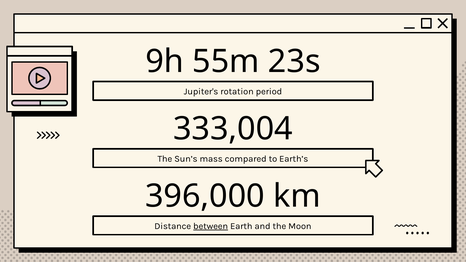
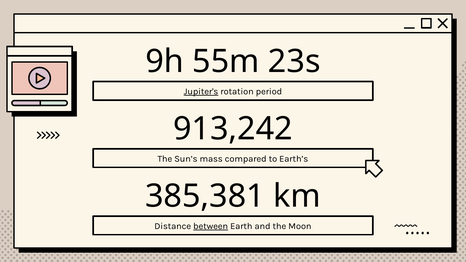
Jupiter's underline: none -> present
333,004: 333,004 -> 913,242
396,000: 396,000 -> 385,381
